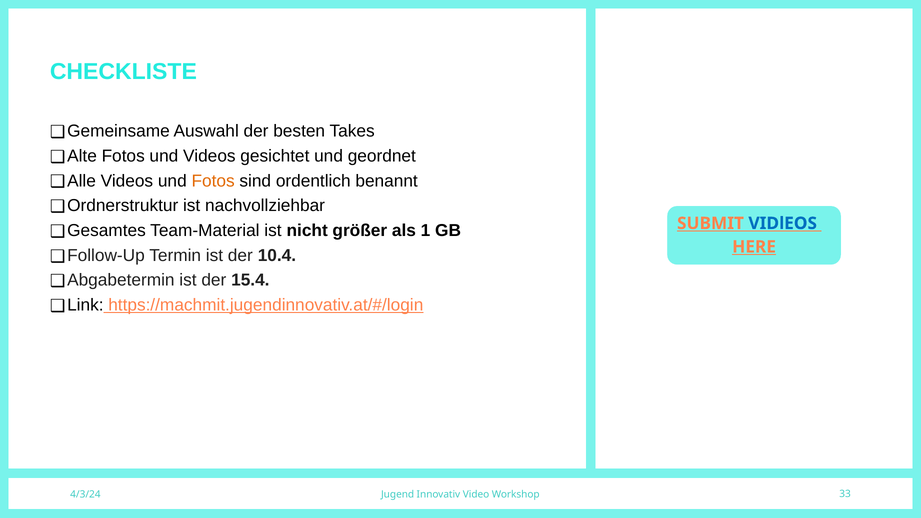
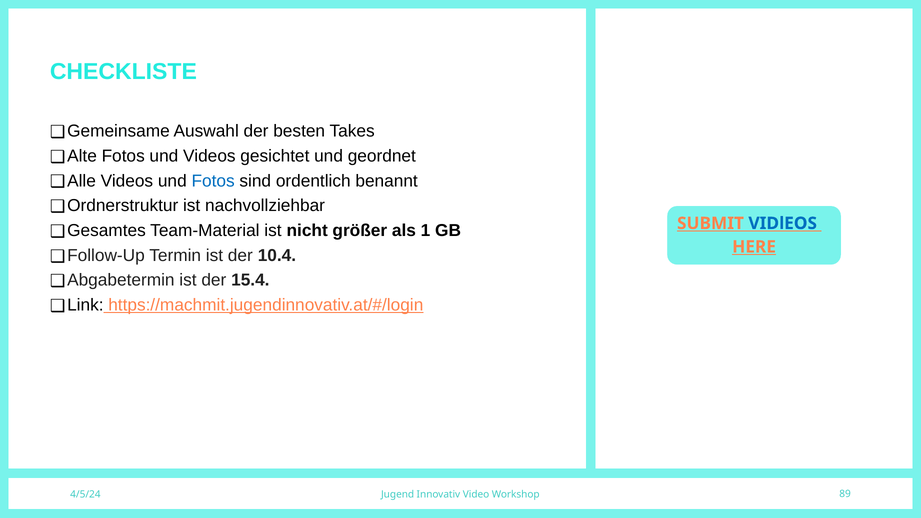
Fotos at (213, 181) colour: orange -> blue
4/3/24: 4/3/24 -> 4/5/24
33: 33 -> 89
